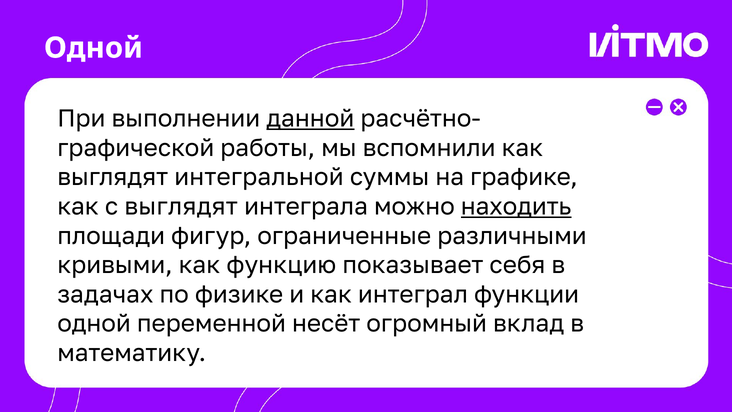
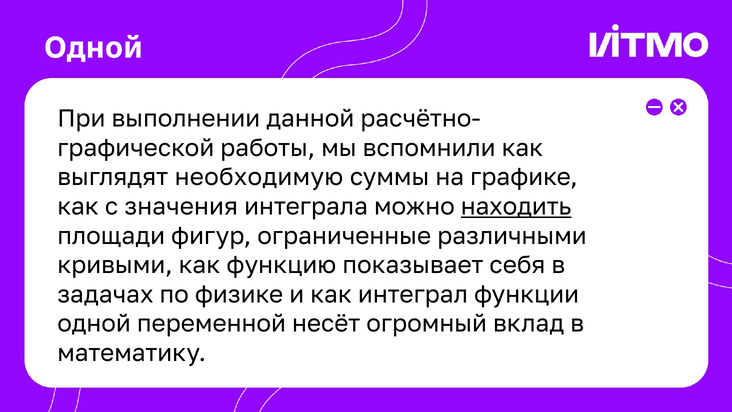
данной underline: present -> none
интегральной: интегральной -> необходимую
с выглядят: выглядят -> значения
